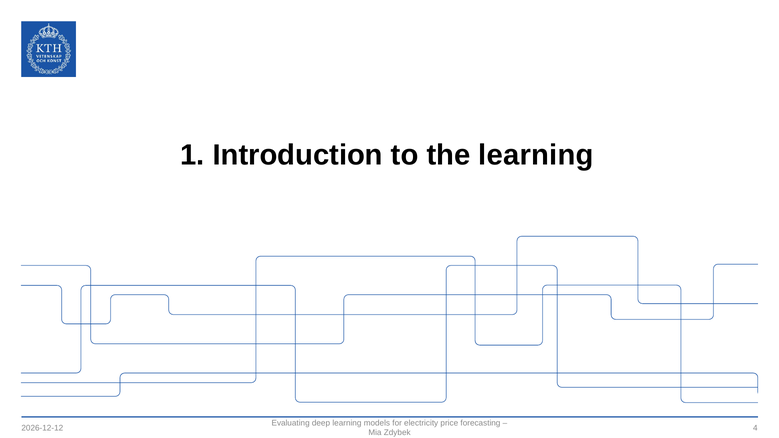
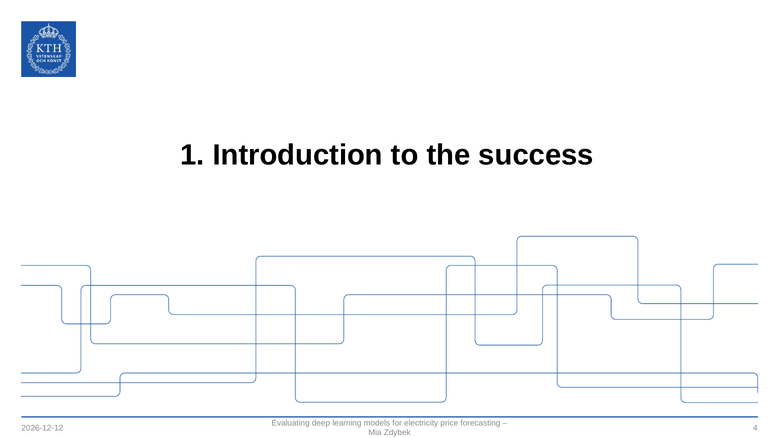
the learning: learning -> success
